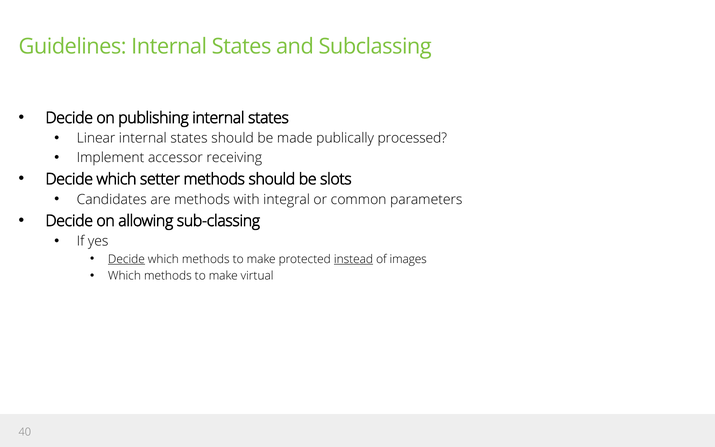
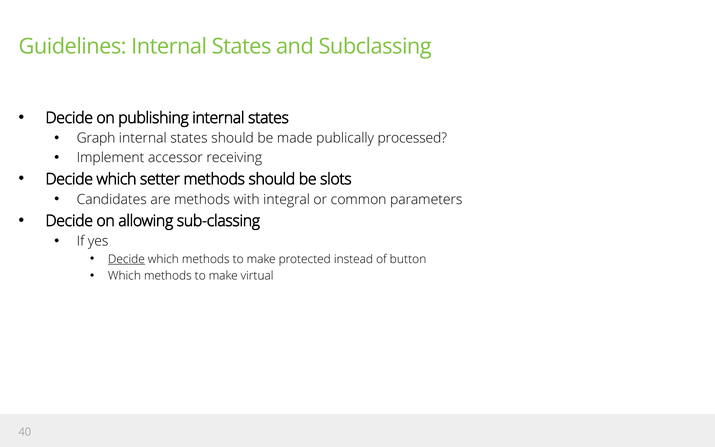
Linear: Linear -> Graph
instead underline: present -> none
images: images -> button
